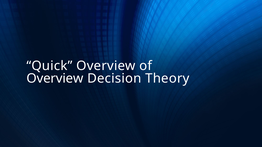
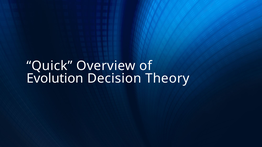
Overview at (55, 79): Overview -> Evolution
